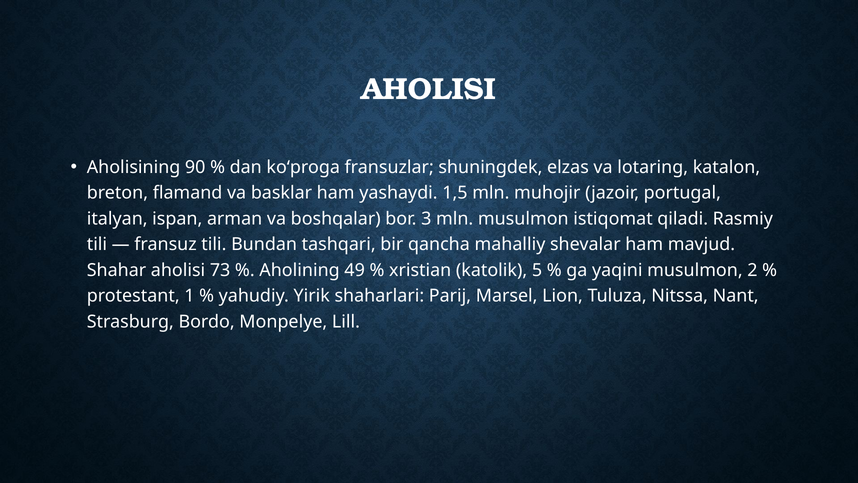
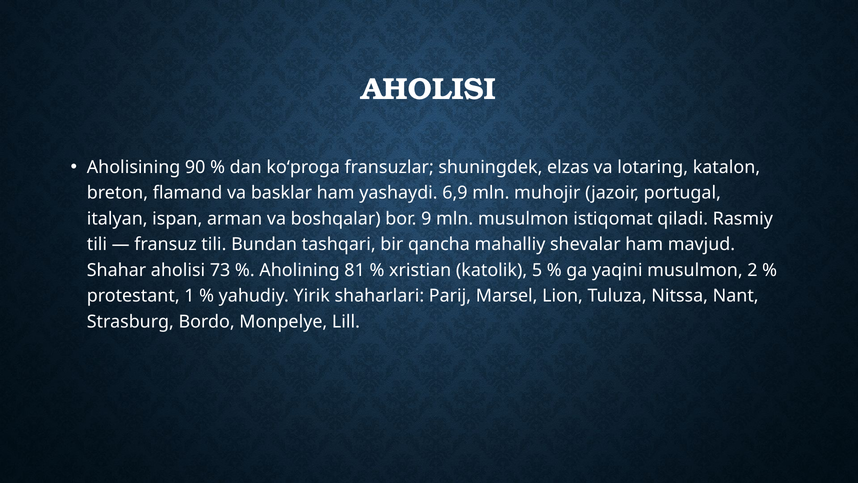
1,5: 1,5 -> 6,9
3: 3 -> 9
49: 49 -> 81
